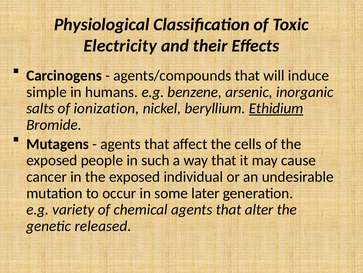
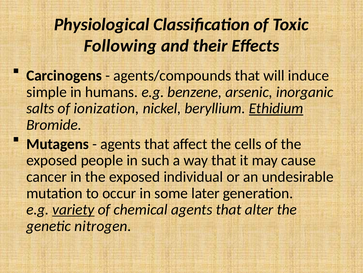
Electricity: Electricity -> Following
variety underline: none -> present
released: released -> nitrogen
